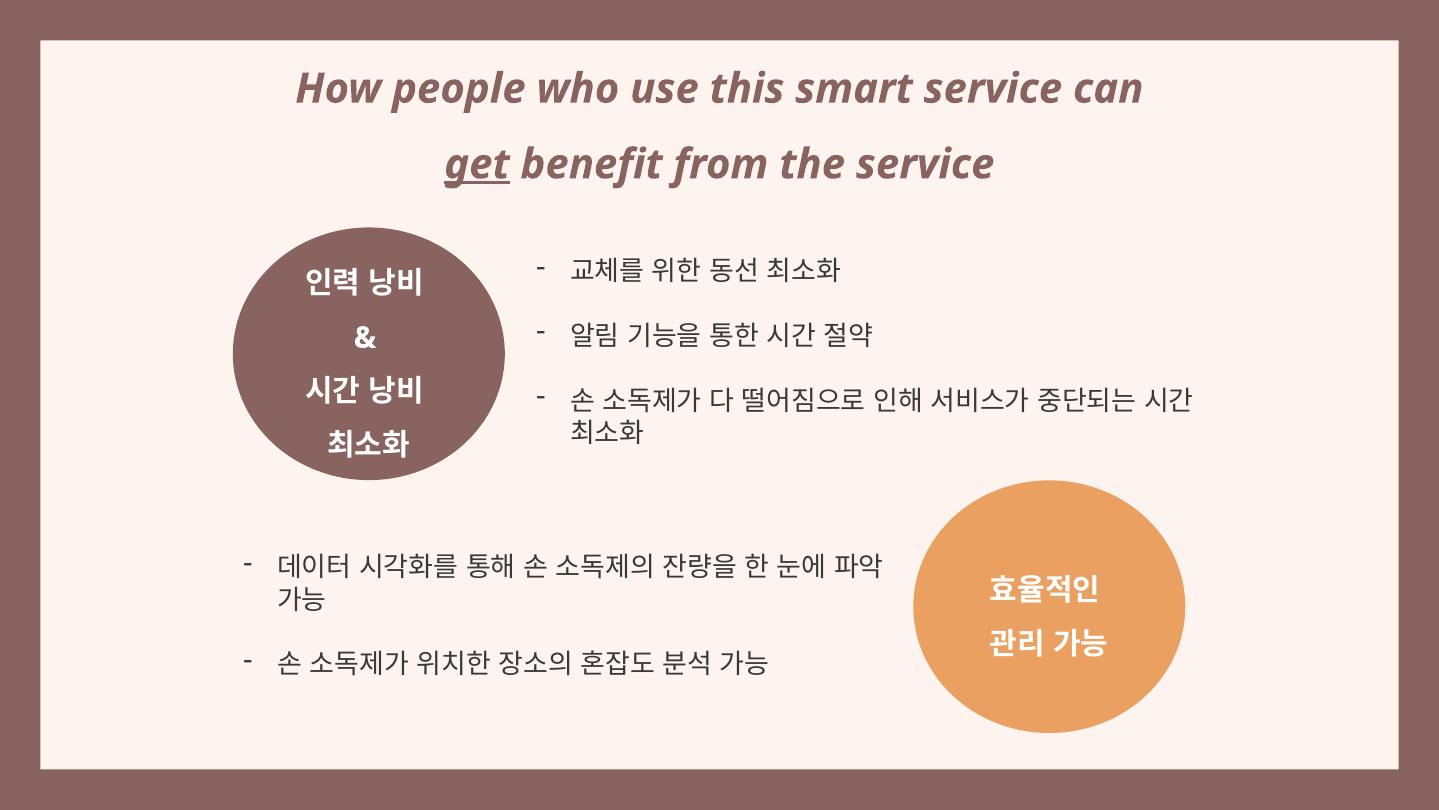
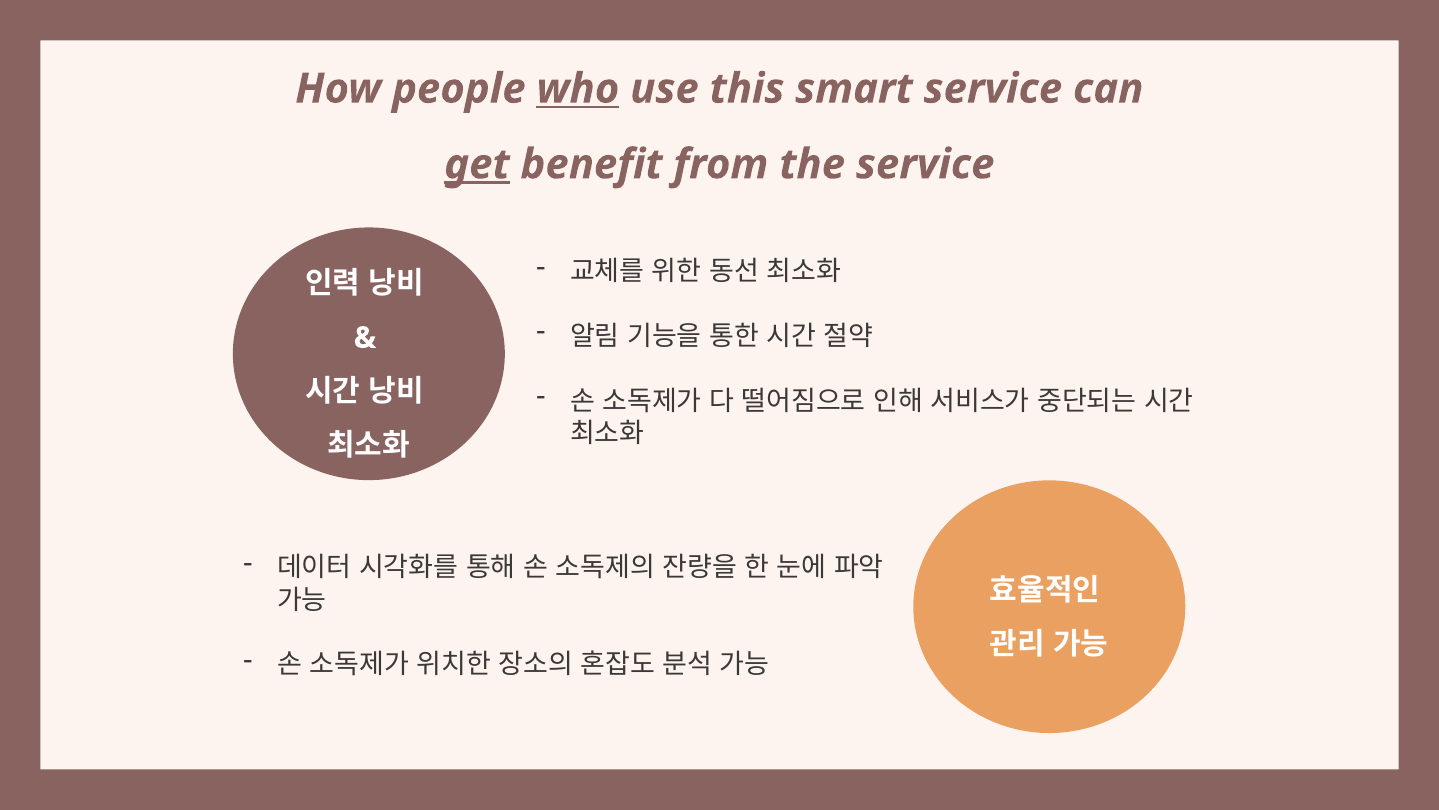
who underline: none -> present
